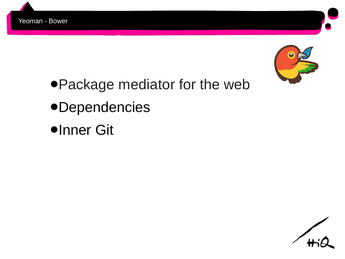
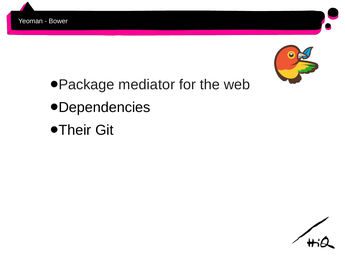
Inner: Inner -> Their
